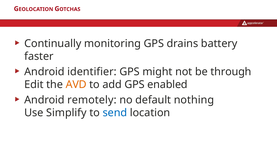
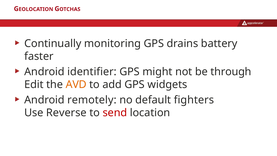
enabled: enabled -> widgets
nothing: nothing -> fighters
Simplify: Simplify -> Reverse
send colour: blue -> red
